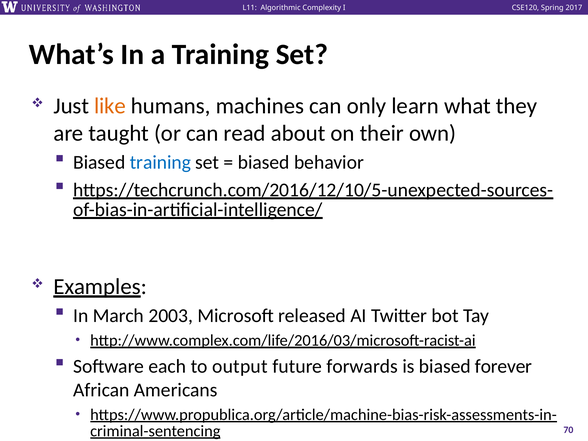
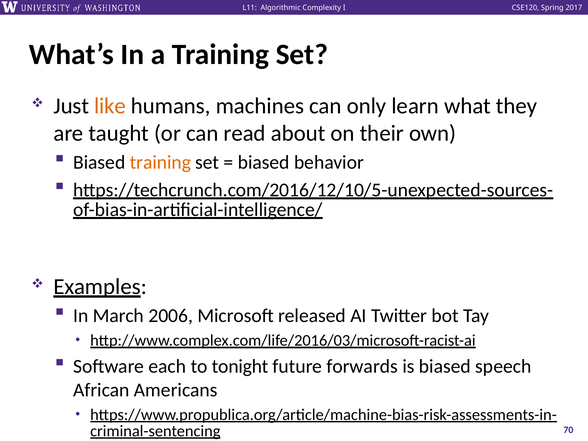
training at (160, 162) colour: blue -> orange
2003: 2003 -> 2006
output: output -> tonight
forever: forever -> speech
